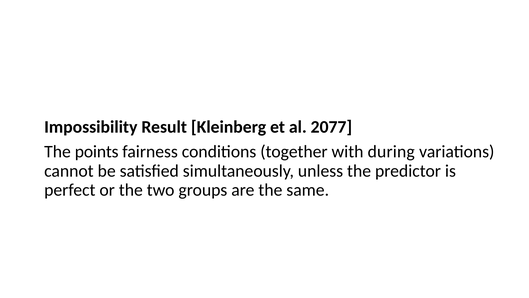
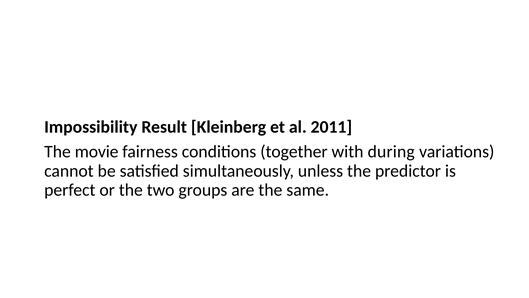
2077: 2077 -> 2011
points: points -> movie
